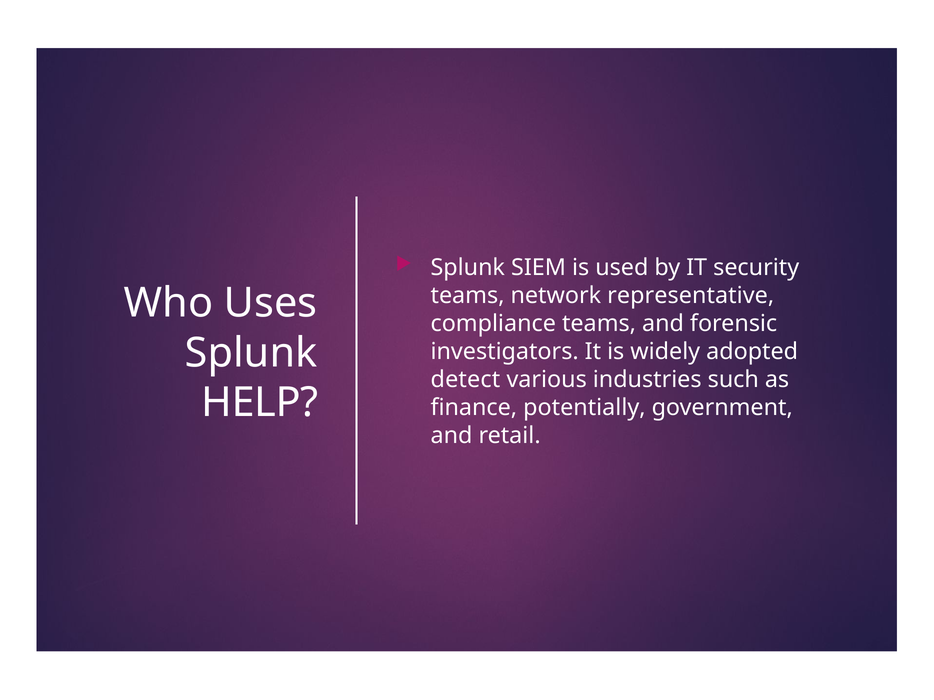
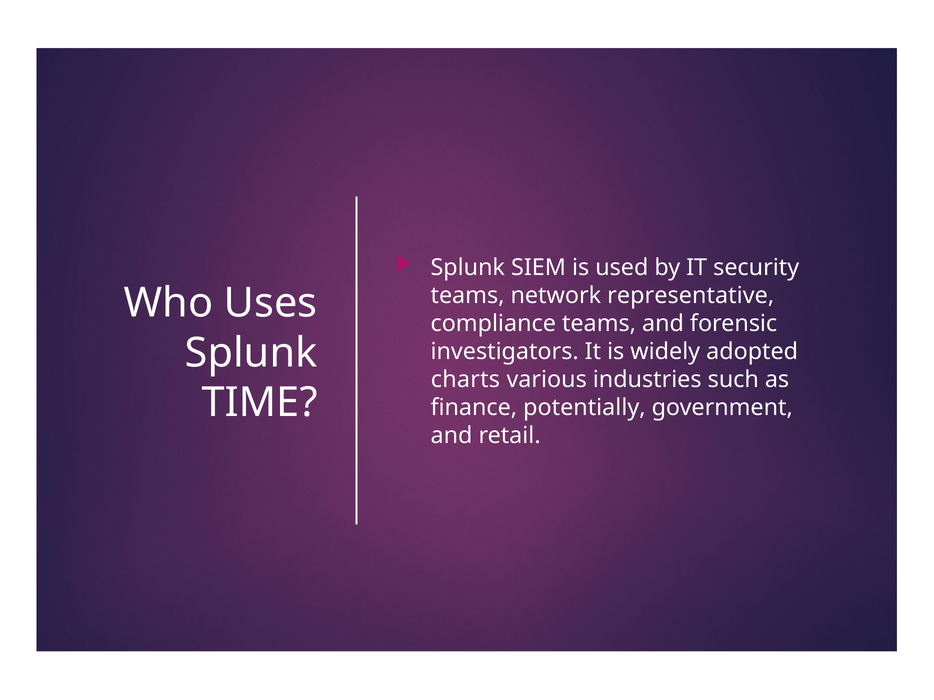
detect: detect -> charts
HELP: HELP -> TIME
